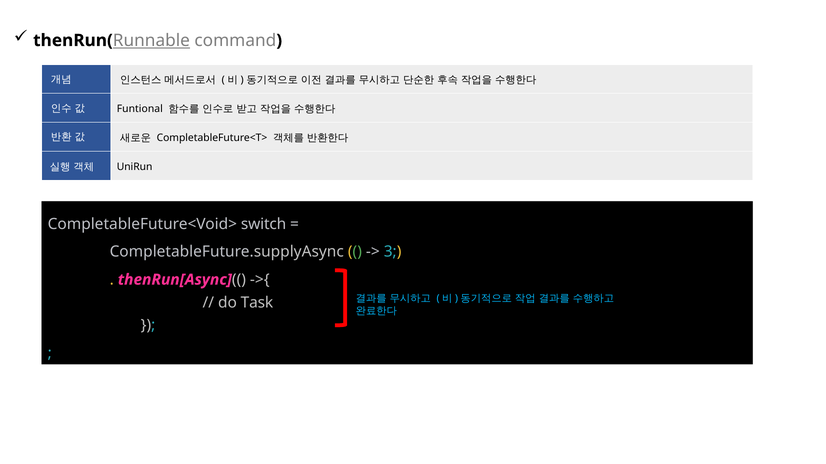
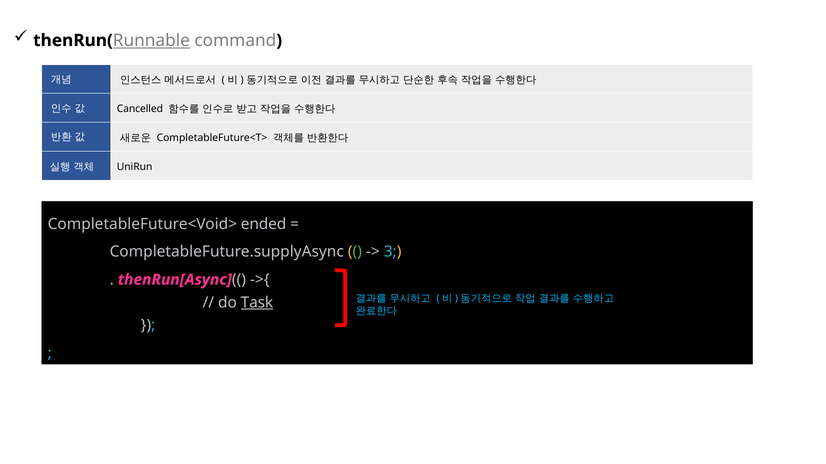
Funtional: Funtional -> Cancelled
switch: switch -> ended
Task underline: none -> present
